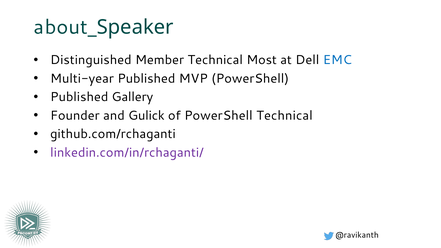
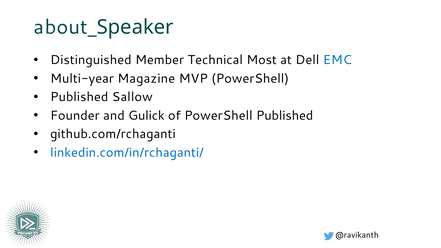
Multi-year Published: Published -> Magazine
Gallery: Gallery -> Sallow
PowerShell Technical: Technical -> Published
linkedin.com/in/rchaganti/ colour: purple -> blue
